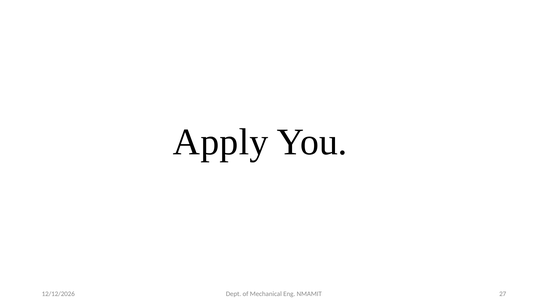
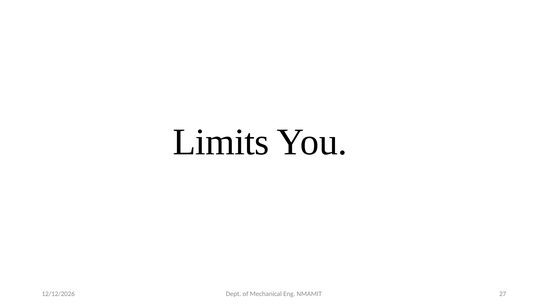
Apply: Apply -> Limits
